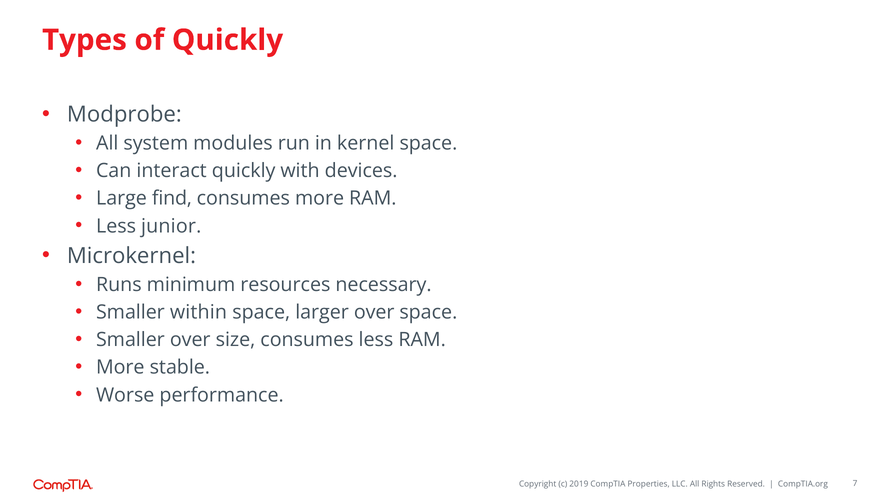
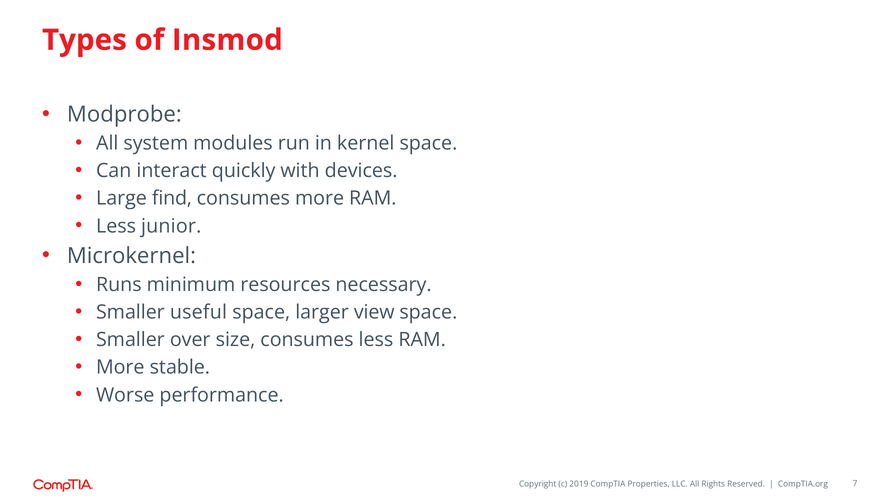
of Quickly: Quickly -> Insmod
within: within -> useful
larger over: over -> view
